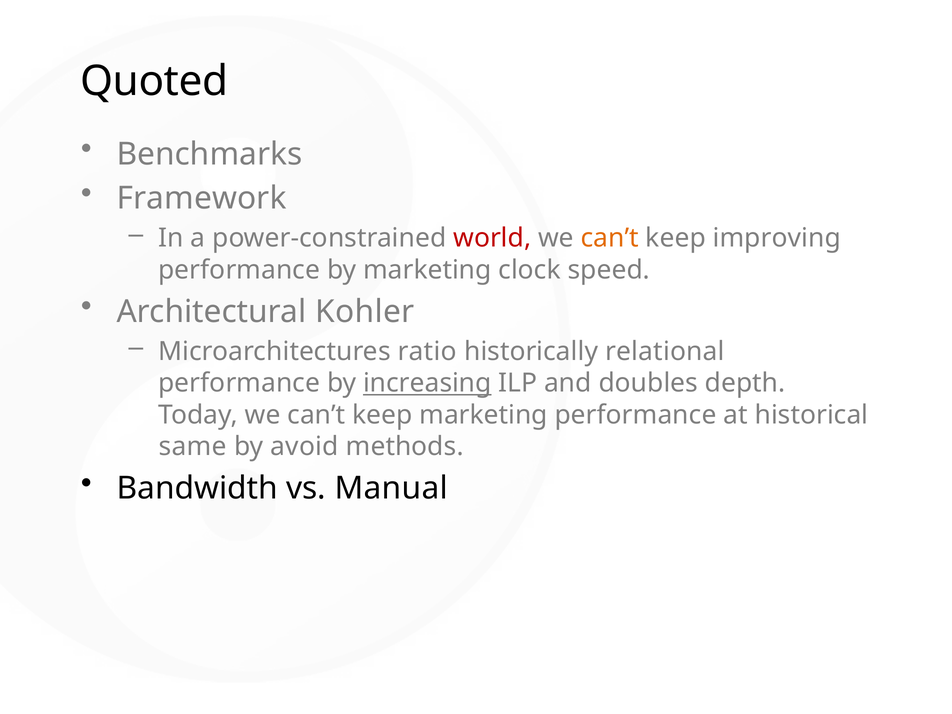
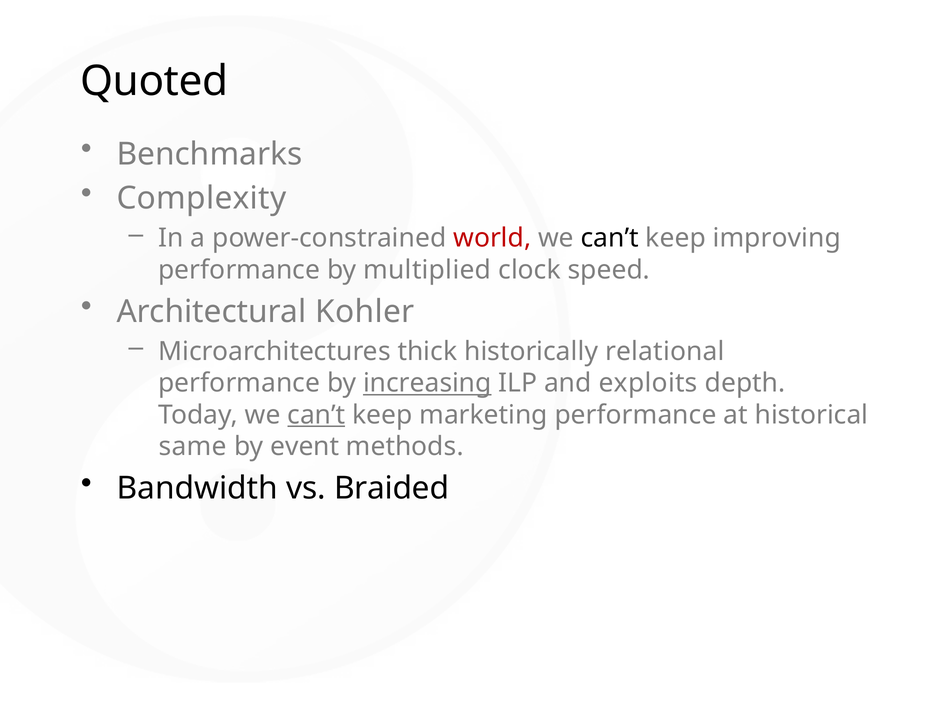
Framework: Framework -> Complexity
can’t at (610, 238) colour: orange -> black
by marketing: marketing -> multiplied
ratio: ratio -> thick
doubles: doubles -> exploits
can’t at (316, 415) underline: none -> present
avoid: avoid -> event
Manual: Manual -> Braided
